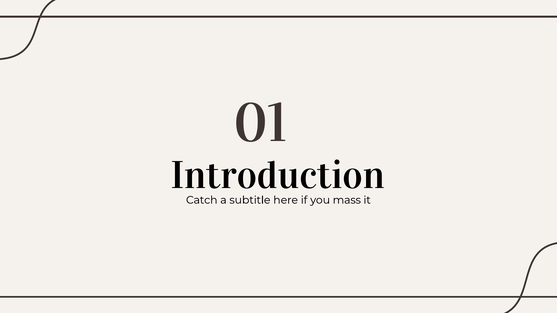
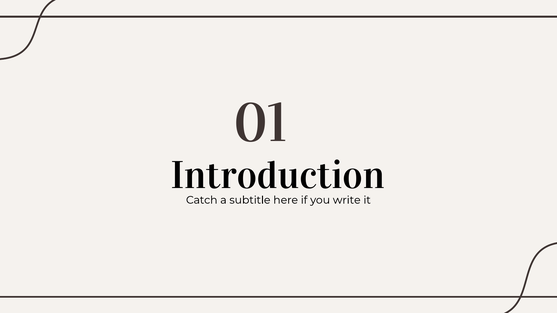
mass: mass -> write
